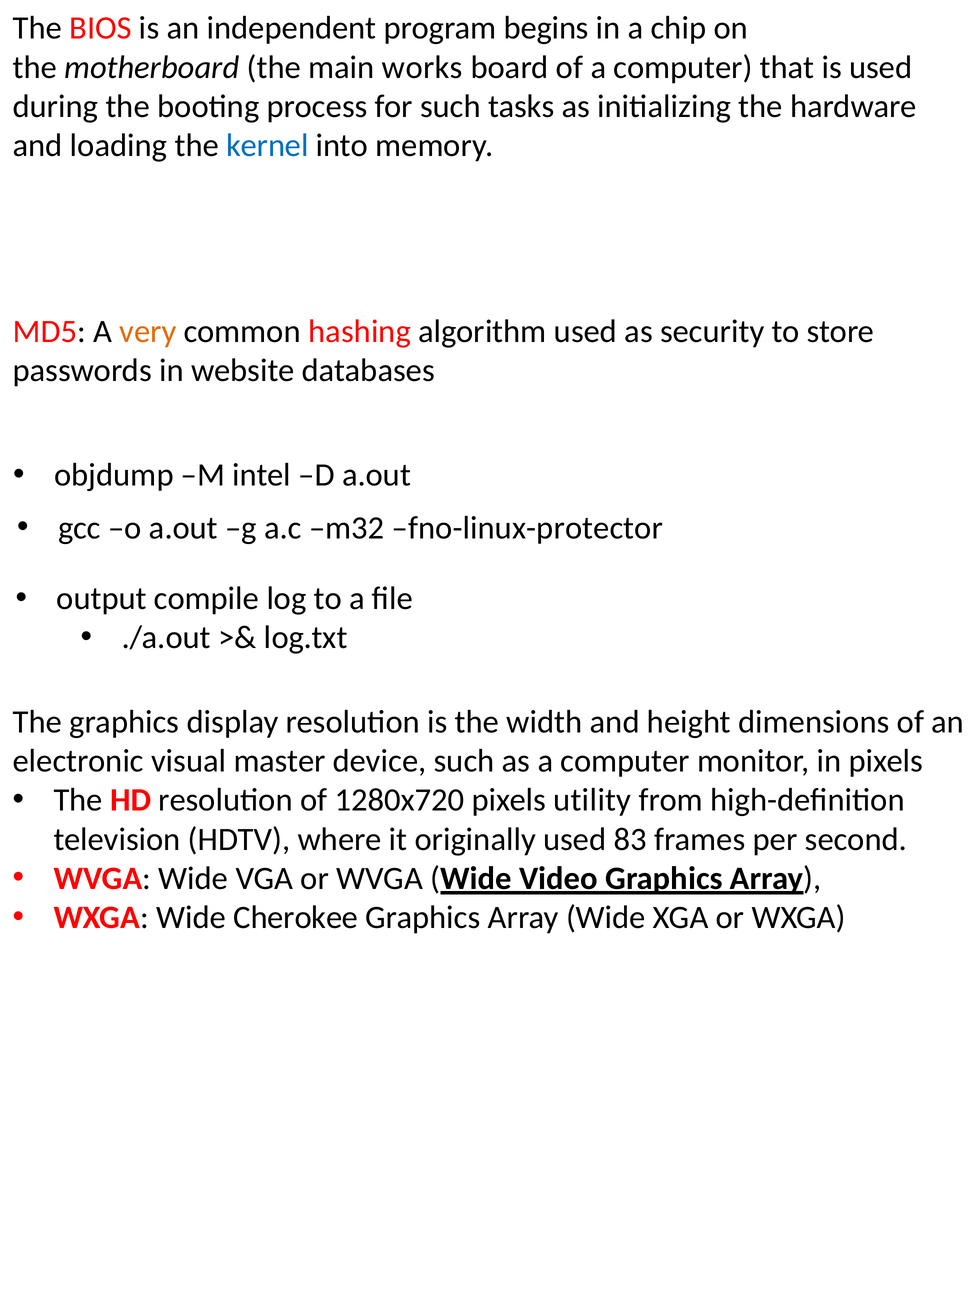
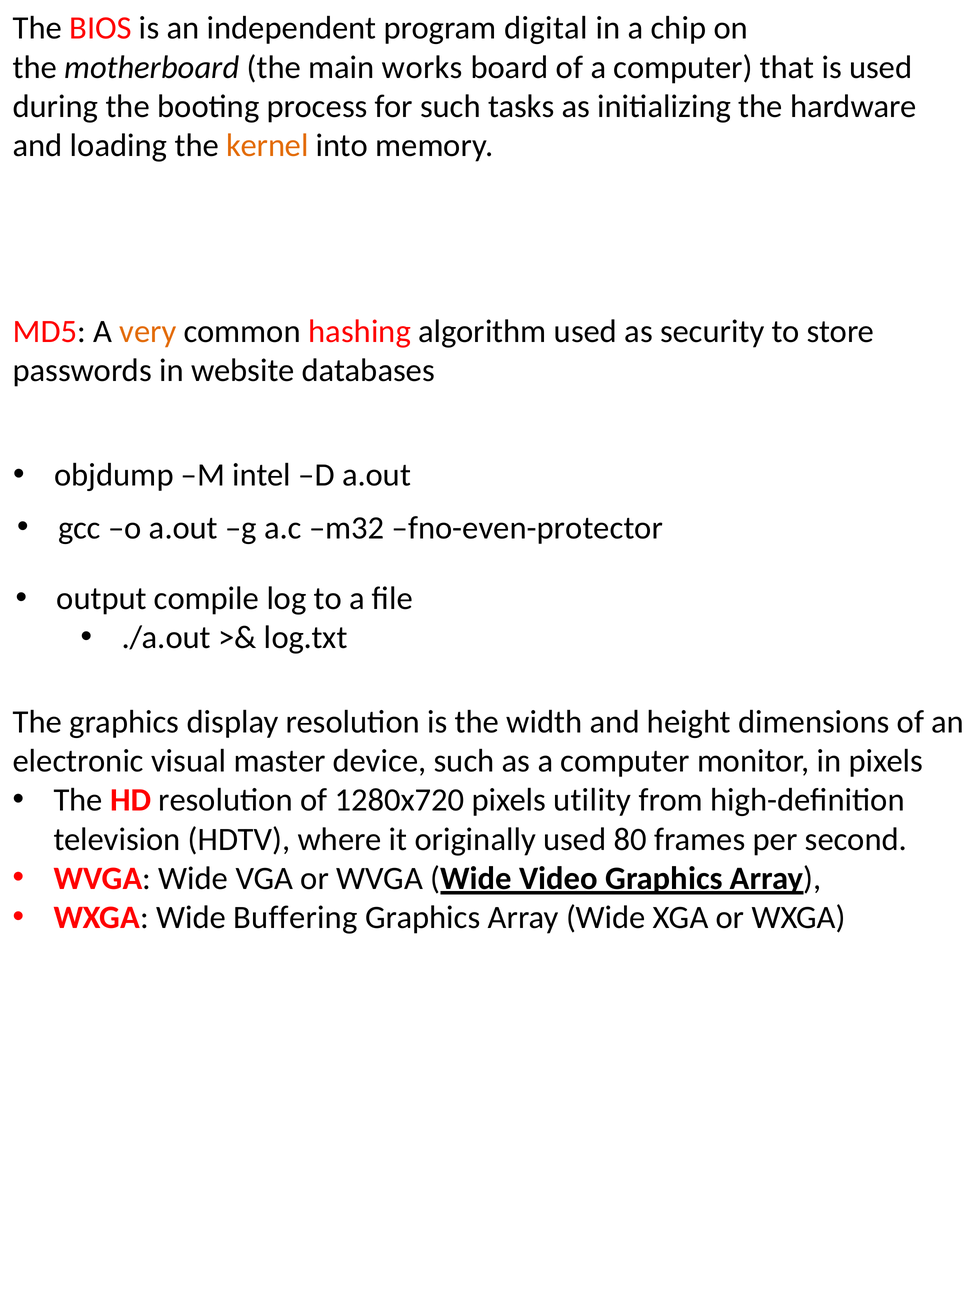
begins: begins -> digital
kernel colour: blue -> orange
fno-linux-protector: fno-linux-protector -> fno-even-protector
83: 83 -> 80
Cherokee: Cherokee -> Buffering
